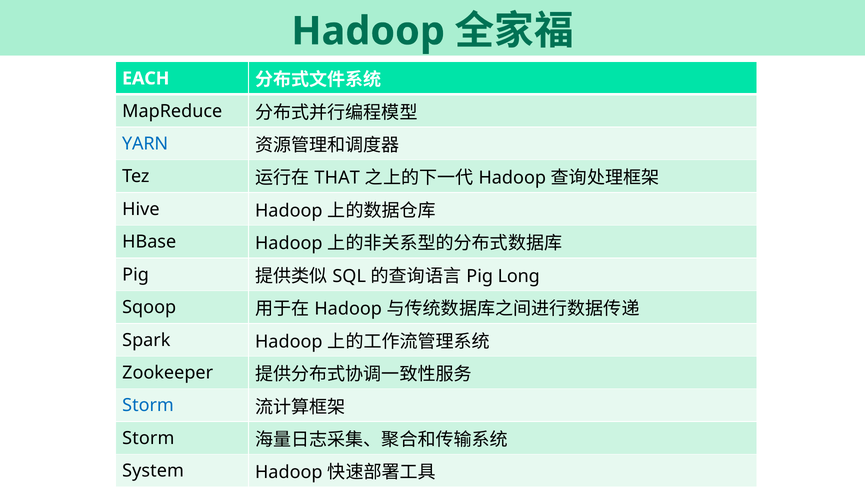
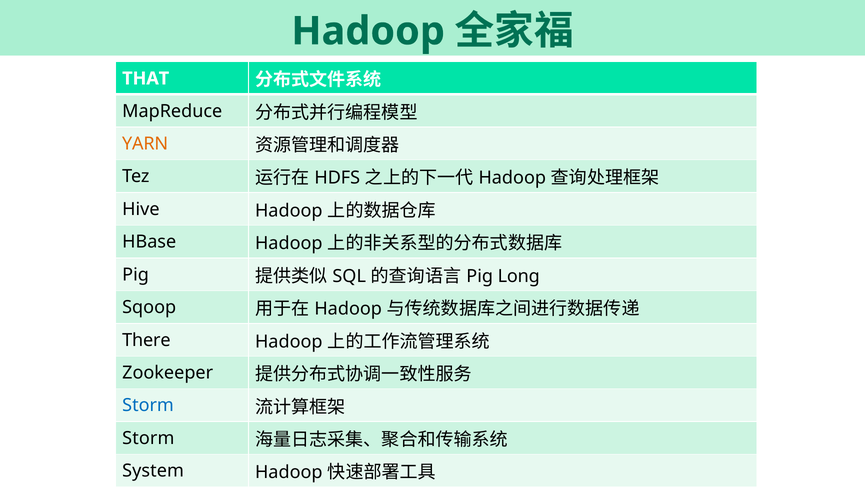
EACH: EACH -> THAT
YARN colour: blue -> orange
THAT: THAT -> HDFS
Spark at (146, 340): Spark -> There
